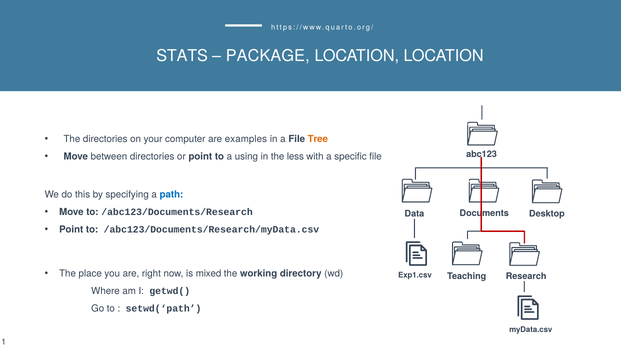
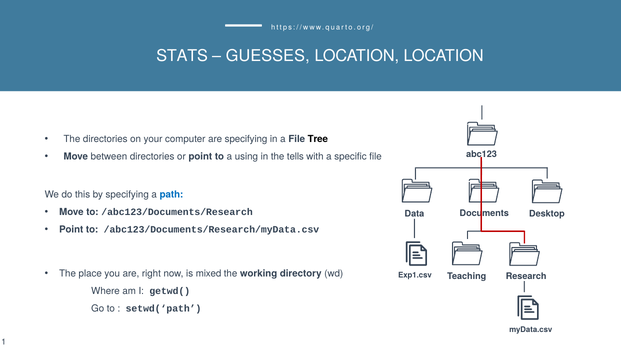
PACKAGE: PACKAGE -> GUESSES
are examples: examples -> specifying
Tree colour: orange -> black
less: less -> tells
